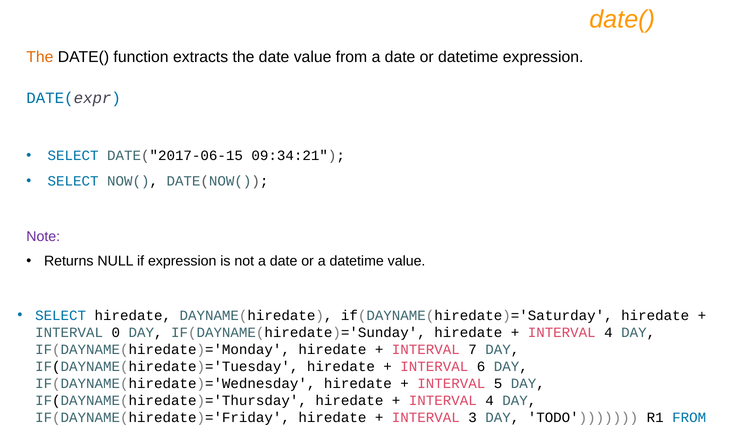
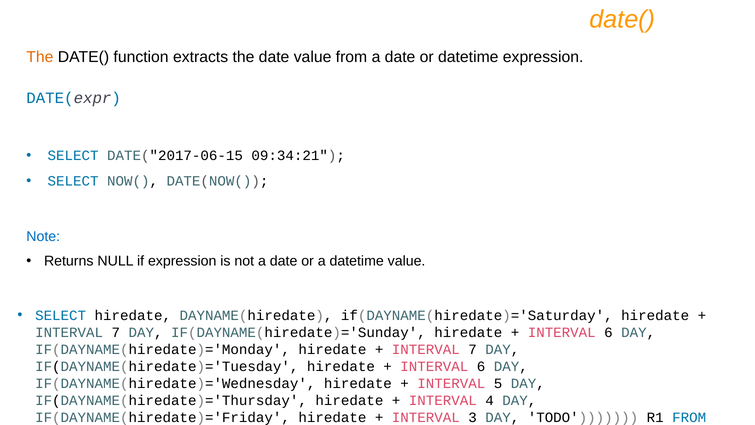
Note colour: purple -> blue
0 at (116, 332): 0 -> 7
4 at (608, 332): 4 -> 6
